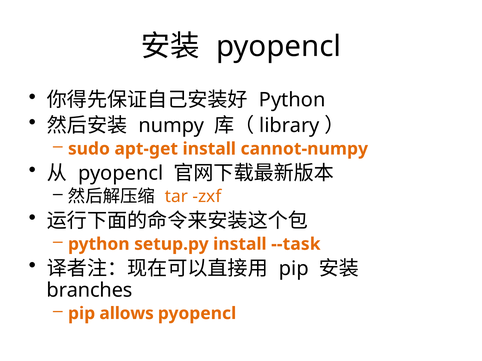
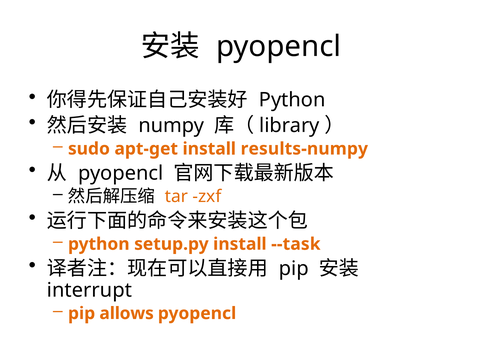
cannot-numpy: cannot-numpy -> results-numpy
branches: branches -> interrupt
